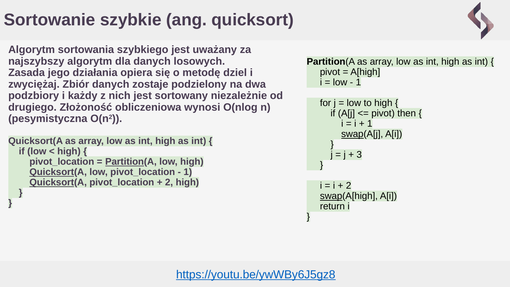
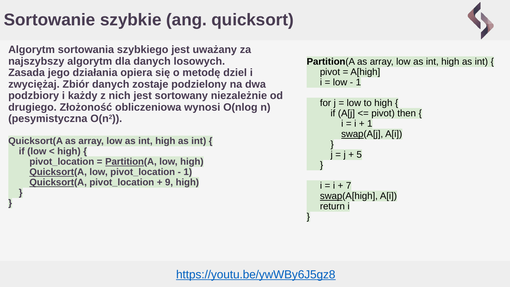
3: 3 -> 5
2 at (169, 182): 2 -> 9
2 at (349, 186): 2 -> 7
